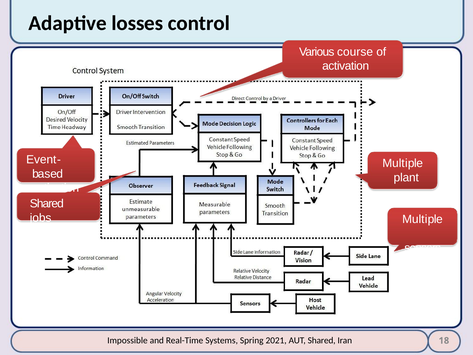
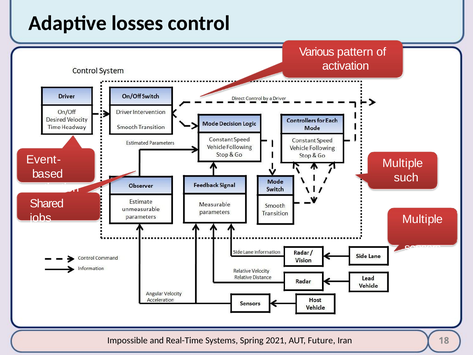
course: course -> pattern
plant: plant -> such
AUT Shared: Shared -> Future
